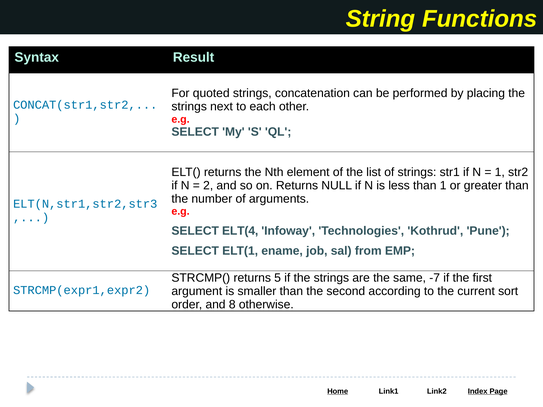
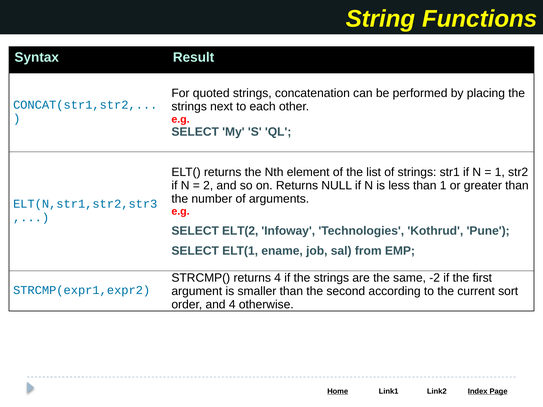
ELT(4: ELT(4 -> ELT(2
returns 5: 5 -> 4
-7: -7 -> -2
and 8: 8 -> 4
